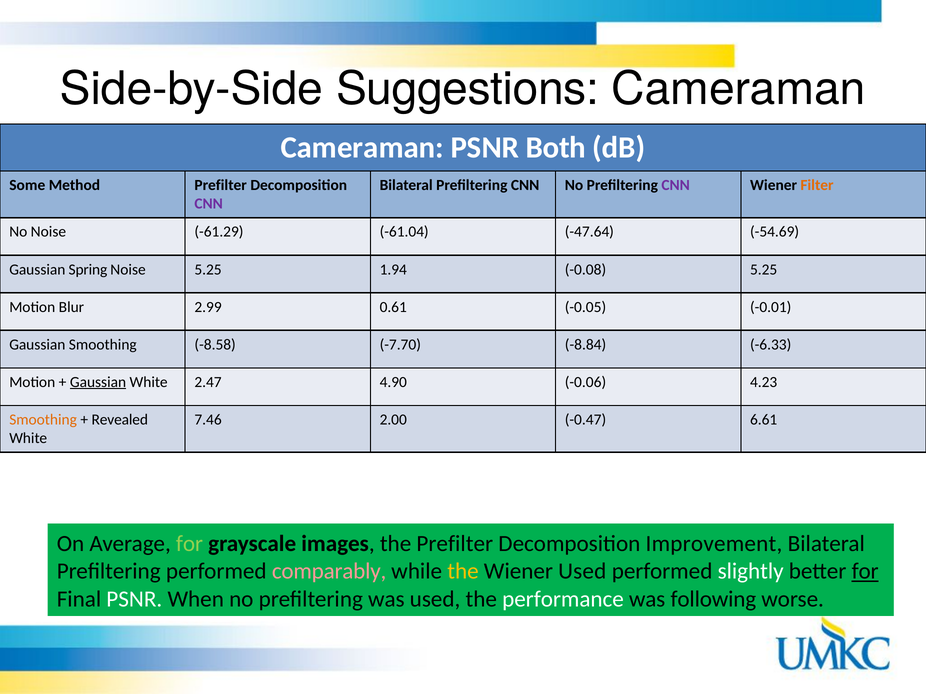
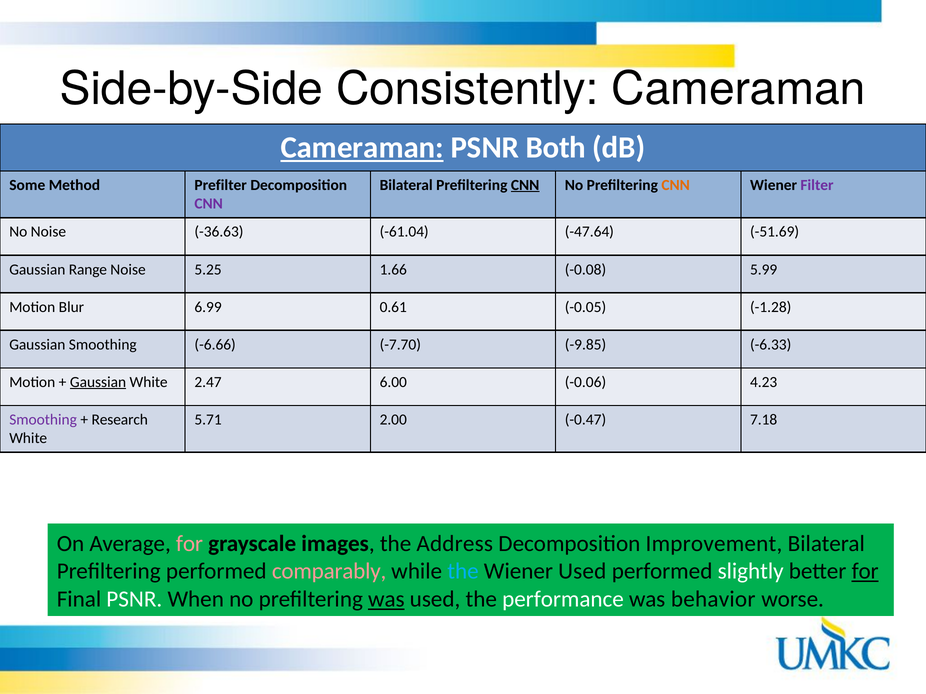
Suggestions: Suggestions -> Consistently
Cameraman at (362, 148) underline: none -> present
CNN at (525, 185) underline: none -> present
CNN at (676, 185) colour: purple -> orange
Filter colour: orange -> purple
-61.29: -61.29 -> -36.63
-54.69: -54.69 -> -51.69
Spring: Spring -> Range
1.94: 1.94 -> 1.66
-0.08 5.25: 5.25 -> 5.99
2.99: 2.99 -> 6.99
-0.01: -0.01 -> -1.28
-8.58: -8.58 -> -6.66
-8.84: -8.84 -> -9.85
4.90: 4.90 -> 6.00
Smoothing at (43, 420) colour: orange -> purple
Revealed: Revealed -> Research
7.46: 7.46 -> 5.71
6.61: 6.61 -> 7.18
for at (189, 544) colour: light green -> pink
the Prefilter: Prefilter -> Address
the at (463, 572) colour: yellow -> light blue
was at (386, 600) underline: none -> present
following: following -> behavior
